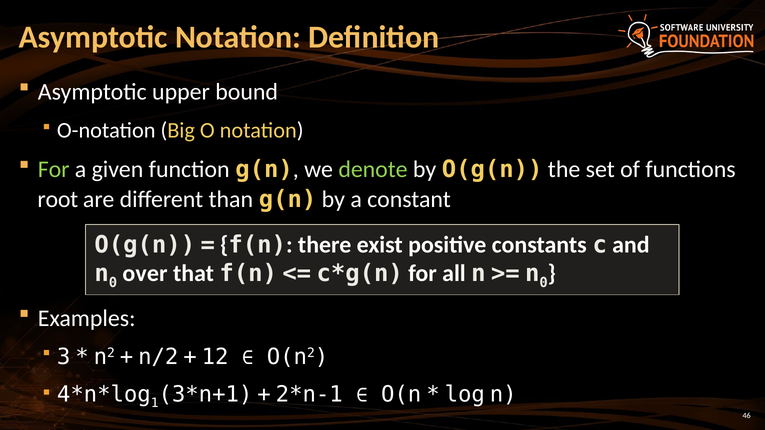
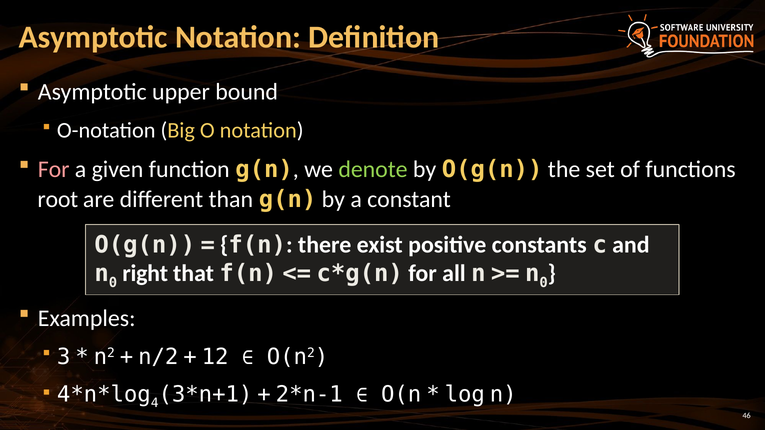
For at (54, 169) colour: light green -> pink
over: over -> right
1: 1 -> 4
